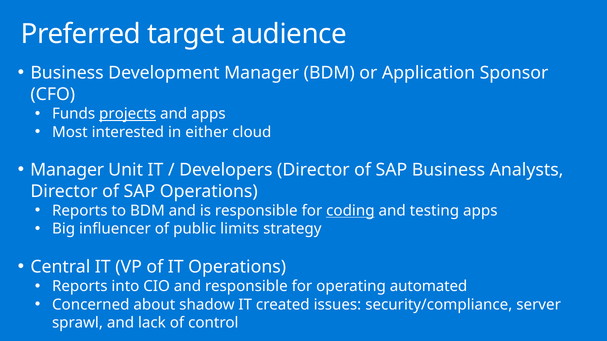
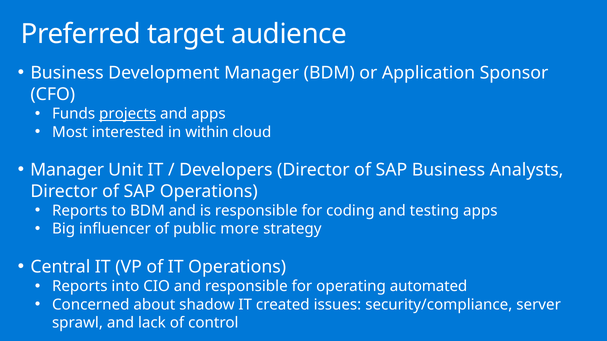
either: either -> within
coding underline: present -> none
limits: limits -> more
